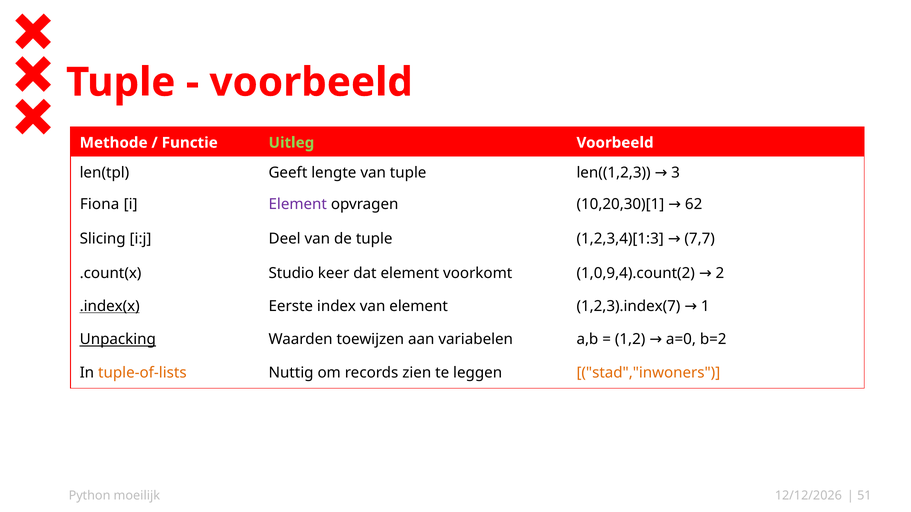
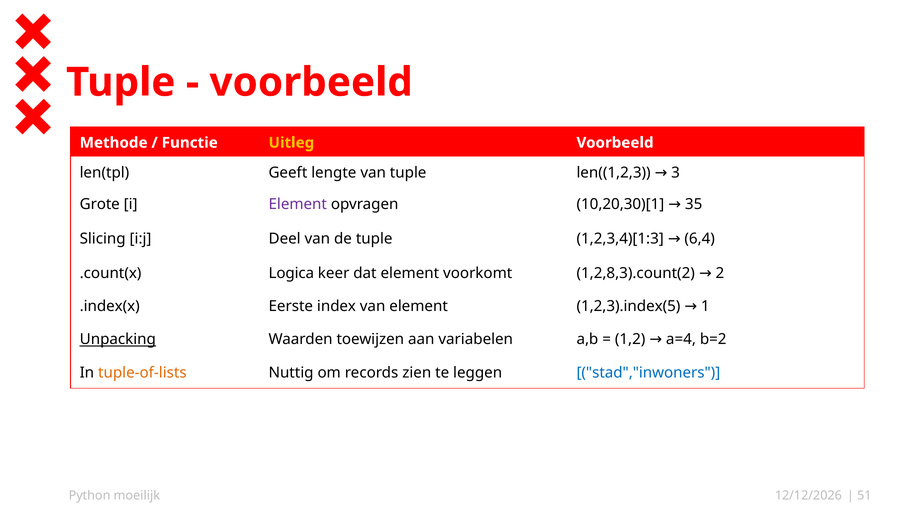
Uitleg colour: light green -> yellow
Fiona: Fiona -> Grote
62: 62 -> 35
7,7: 7,7 -> 6,4
Studio: Studio -> Logica
1,0,9,4).count(2: 1,0,9,4).count(2 -> 1,2,8,3).count(2
.index(x underline: present -> none
1,2,3).index(7: 1,2,3).index(7 -> 1,2,3).index(5
a=0: a=0 -> a=4
stad","inwoners colour: orange -> blue
